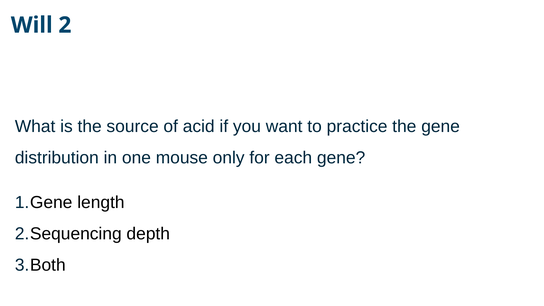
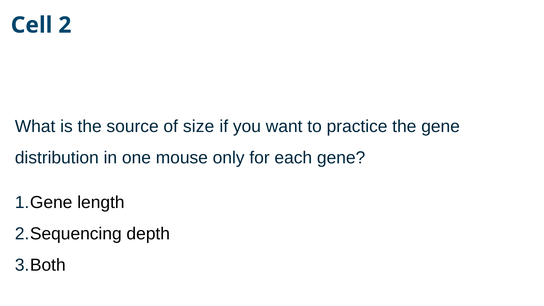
Will: Will -> Cell
acid: acid -> size
